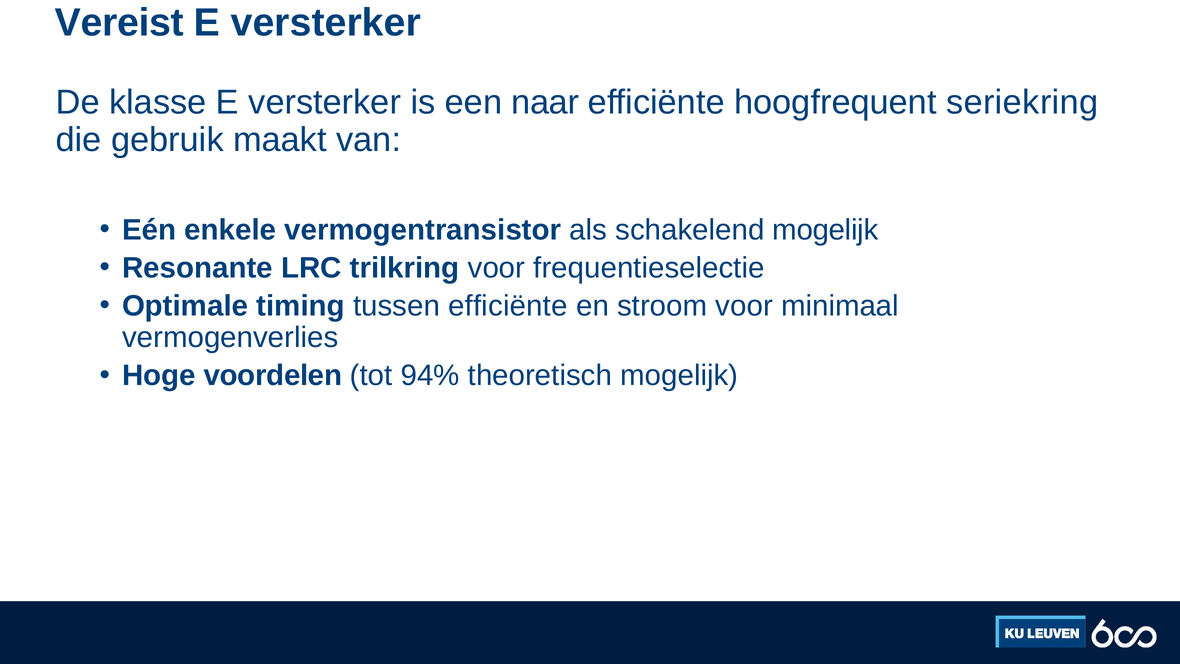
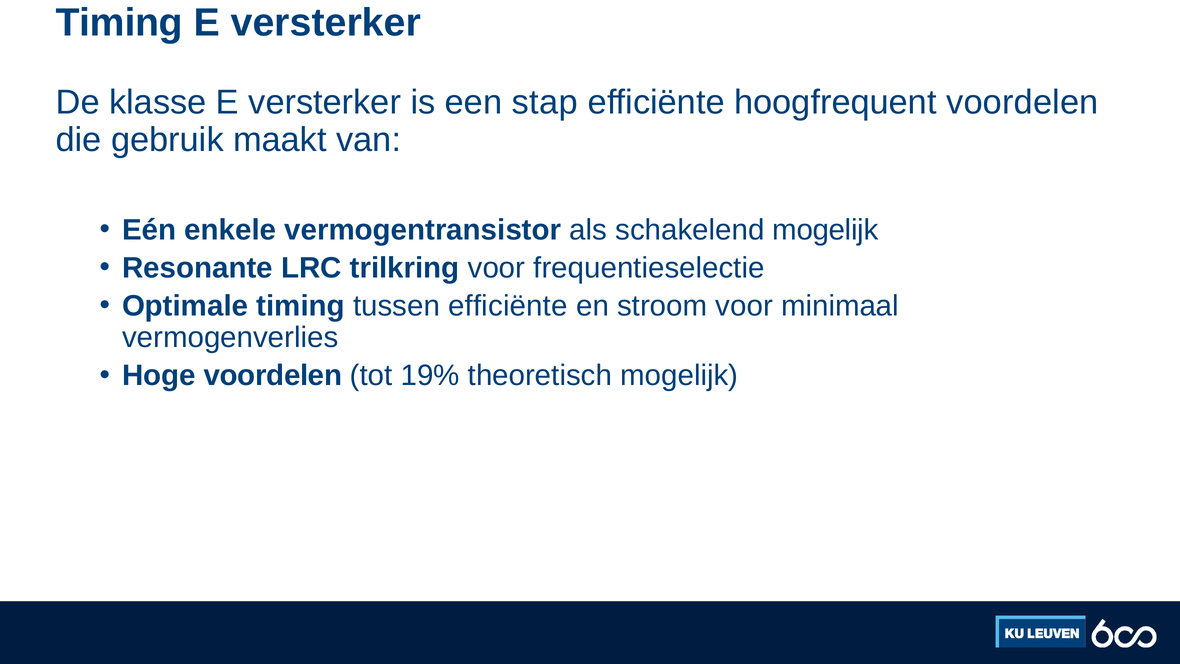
Vereist at (119, 23): Vereist -> Timing
naar: naar -> stap
hoogfrequent seriekring: seriekring -> voordelen
94%: 94% -> 19%
